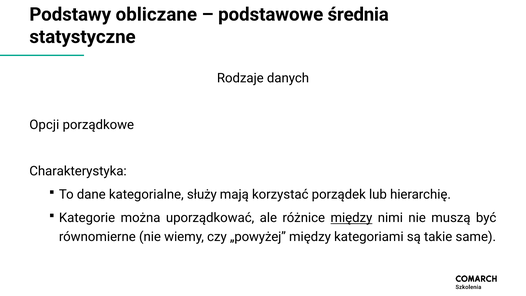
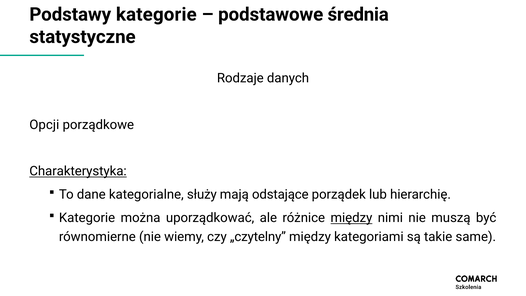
Podstawy obliczane: obliczane -> kategorie
Charakterystyka underline: none -> present
korzystać: korzystać -> odstające
„powyżej: „powyżej -> „czytelny
